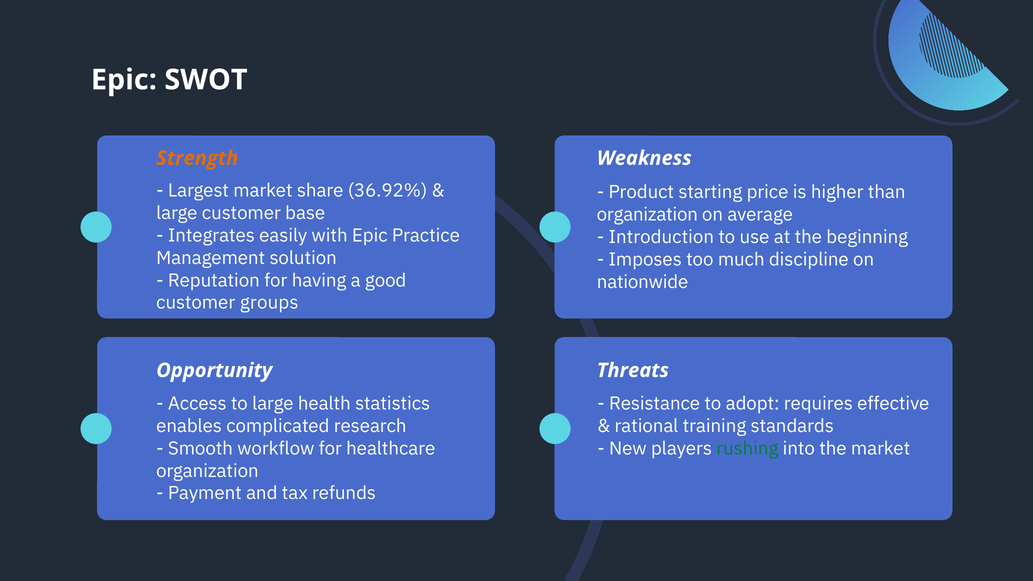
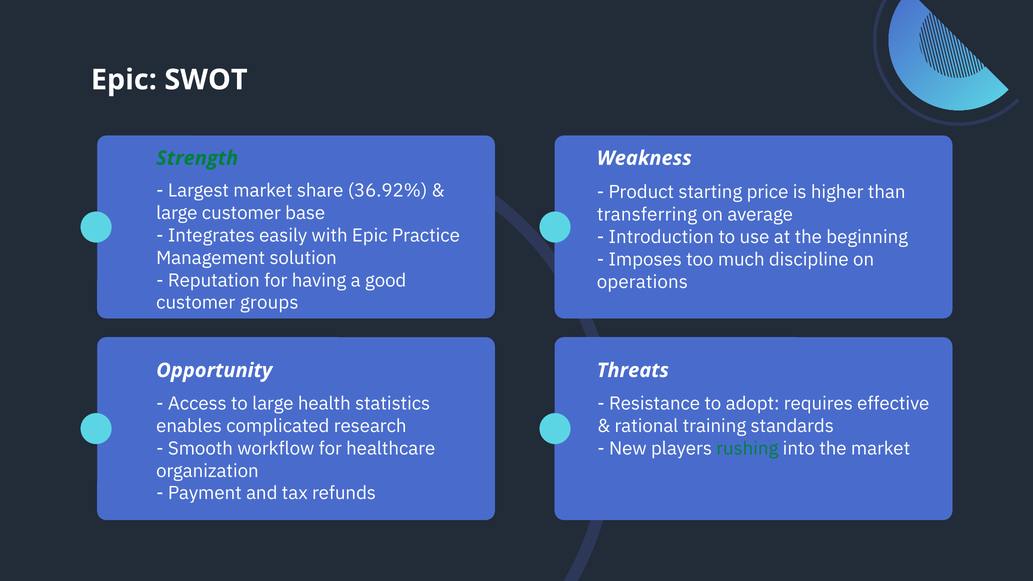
Strength colour: orange -> green
organization at (647, 215): organization -> transferring
nationwide: nationwide -> operations
